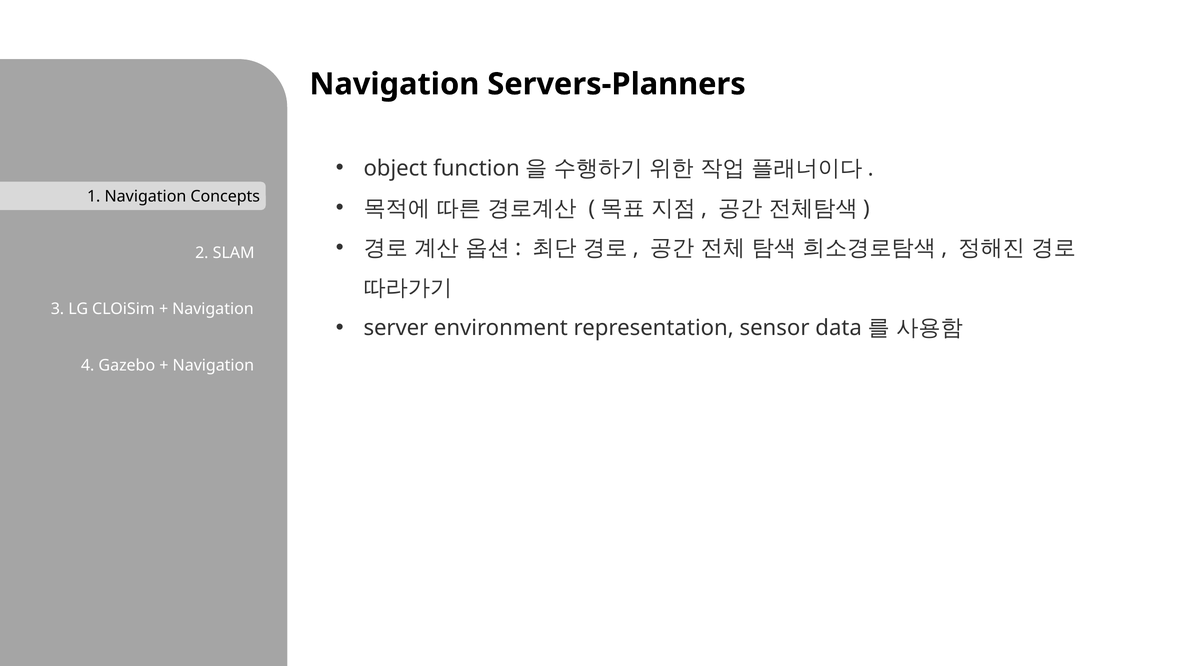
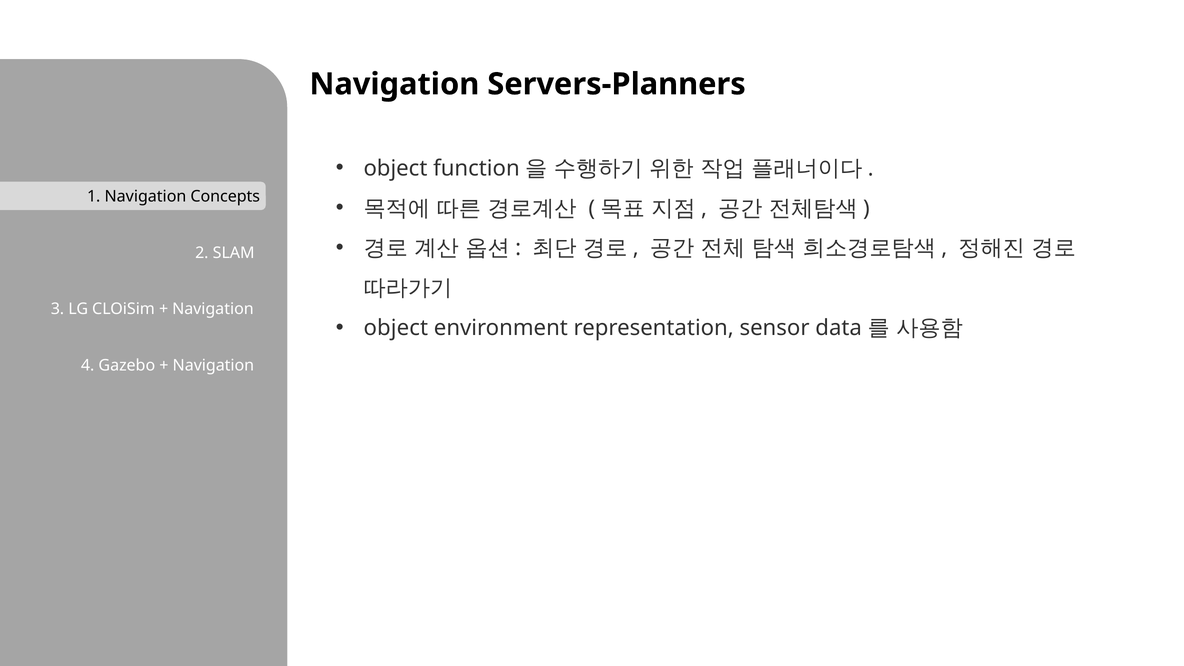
server at (396, 328): server -> object
